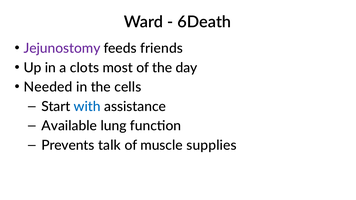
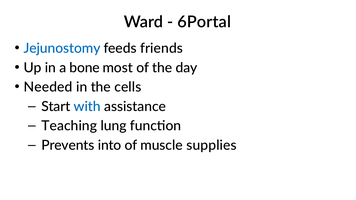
6Death: 6Death -> 6Portal
Jejunostomy colour: purple -> blue
clots: clots -> bone
Available: Available -> Teaching
talk: talk -> into
